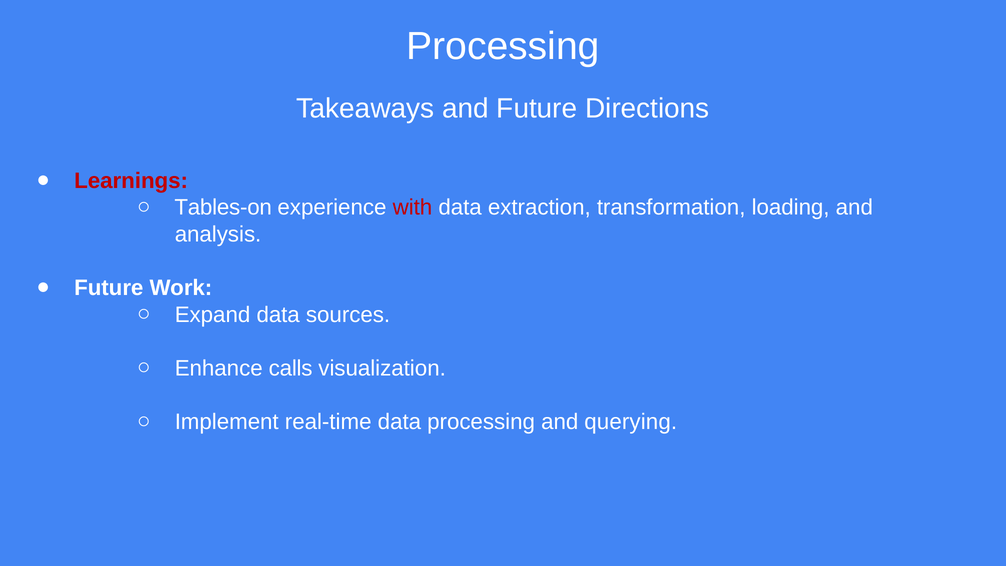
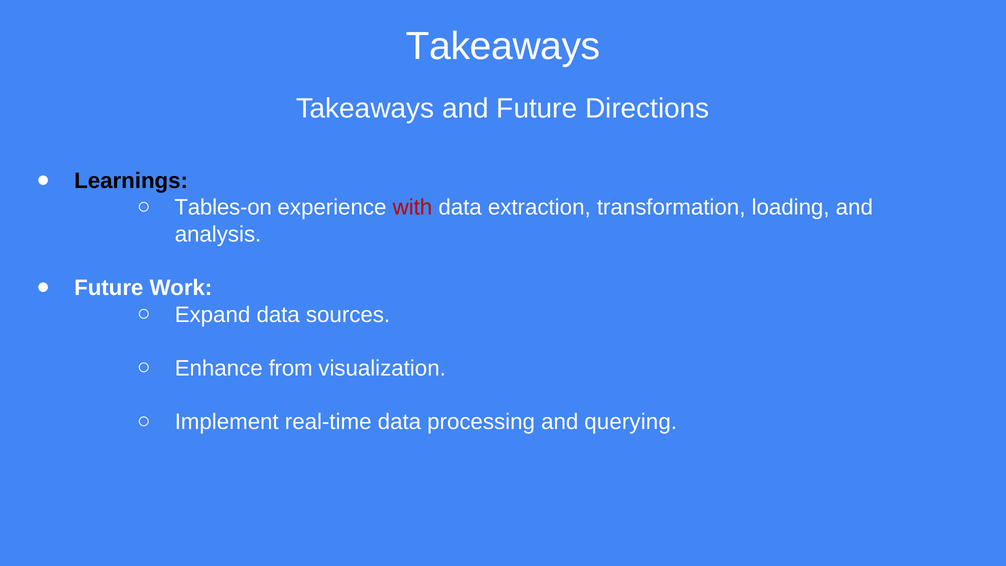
Processing at (503, 46): Processing -> Takeaways
Learnings colour: red -> black
calls: calls -> from
